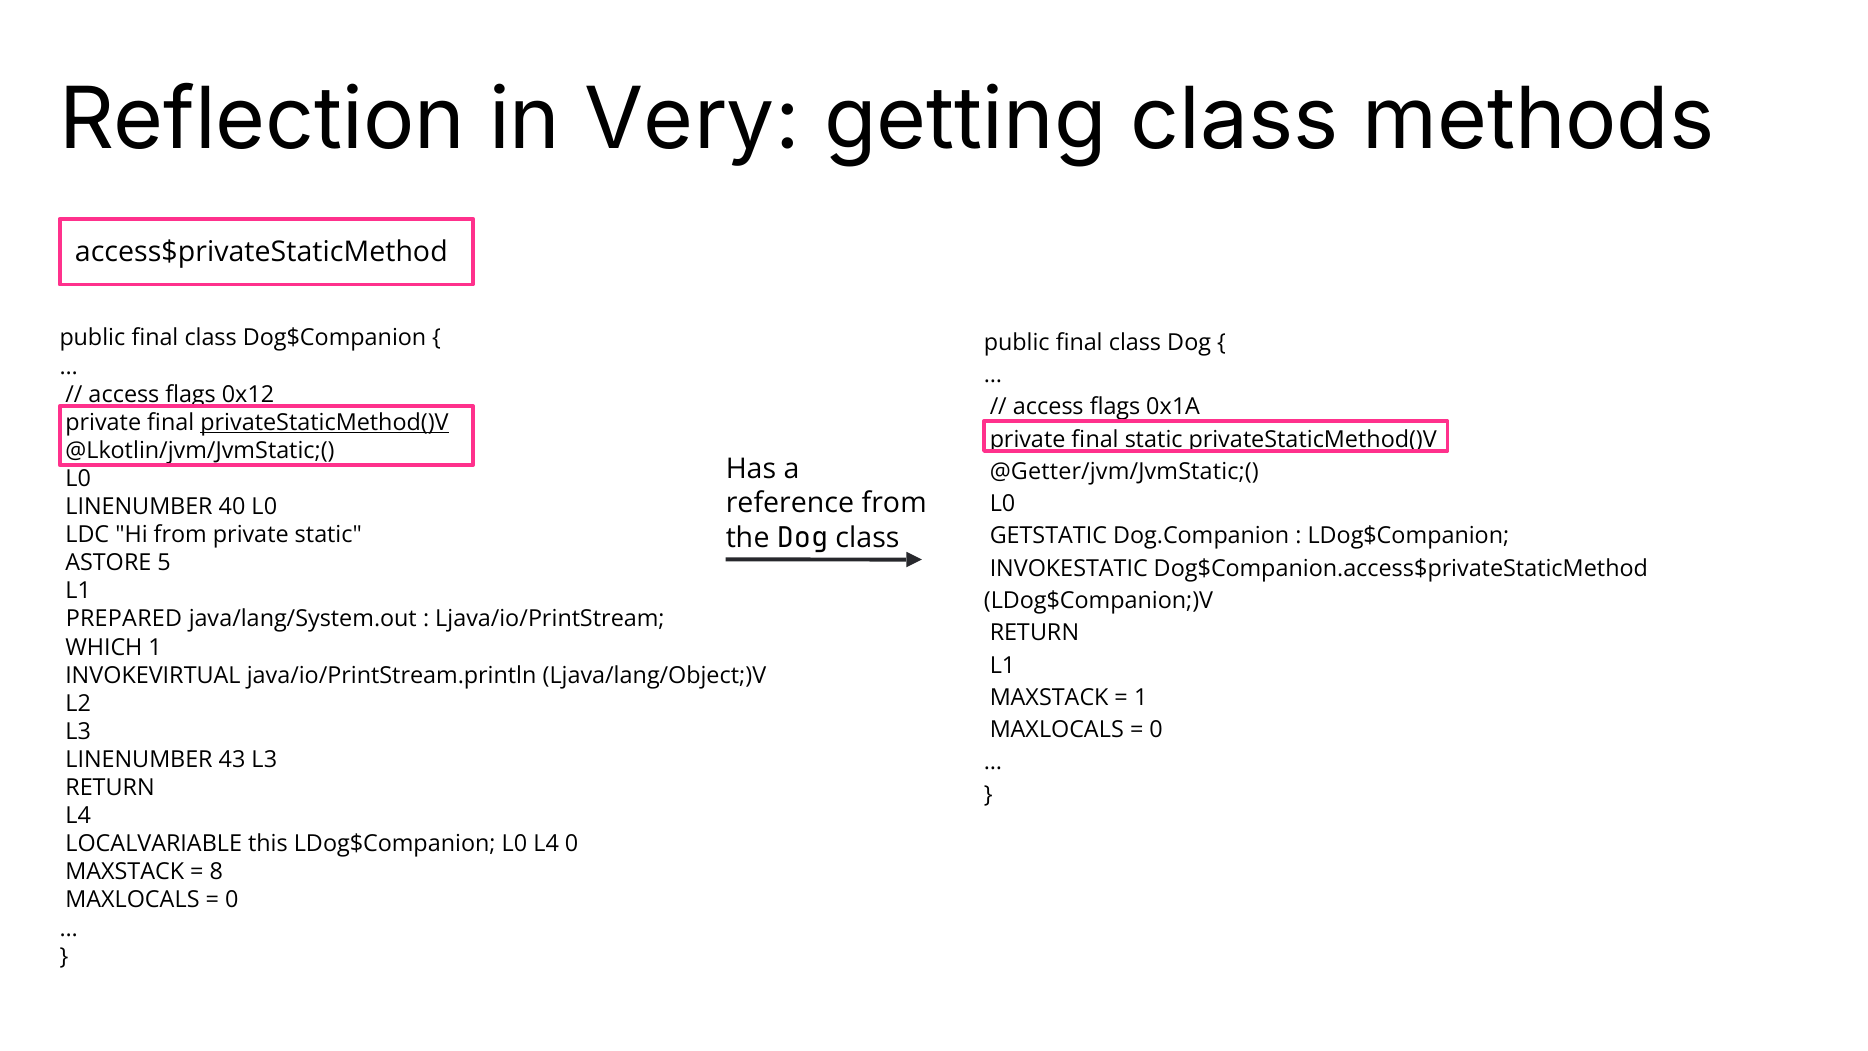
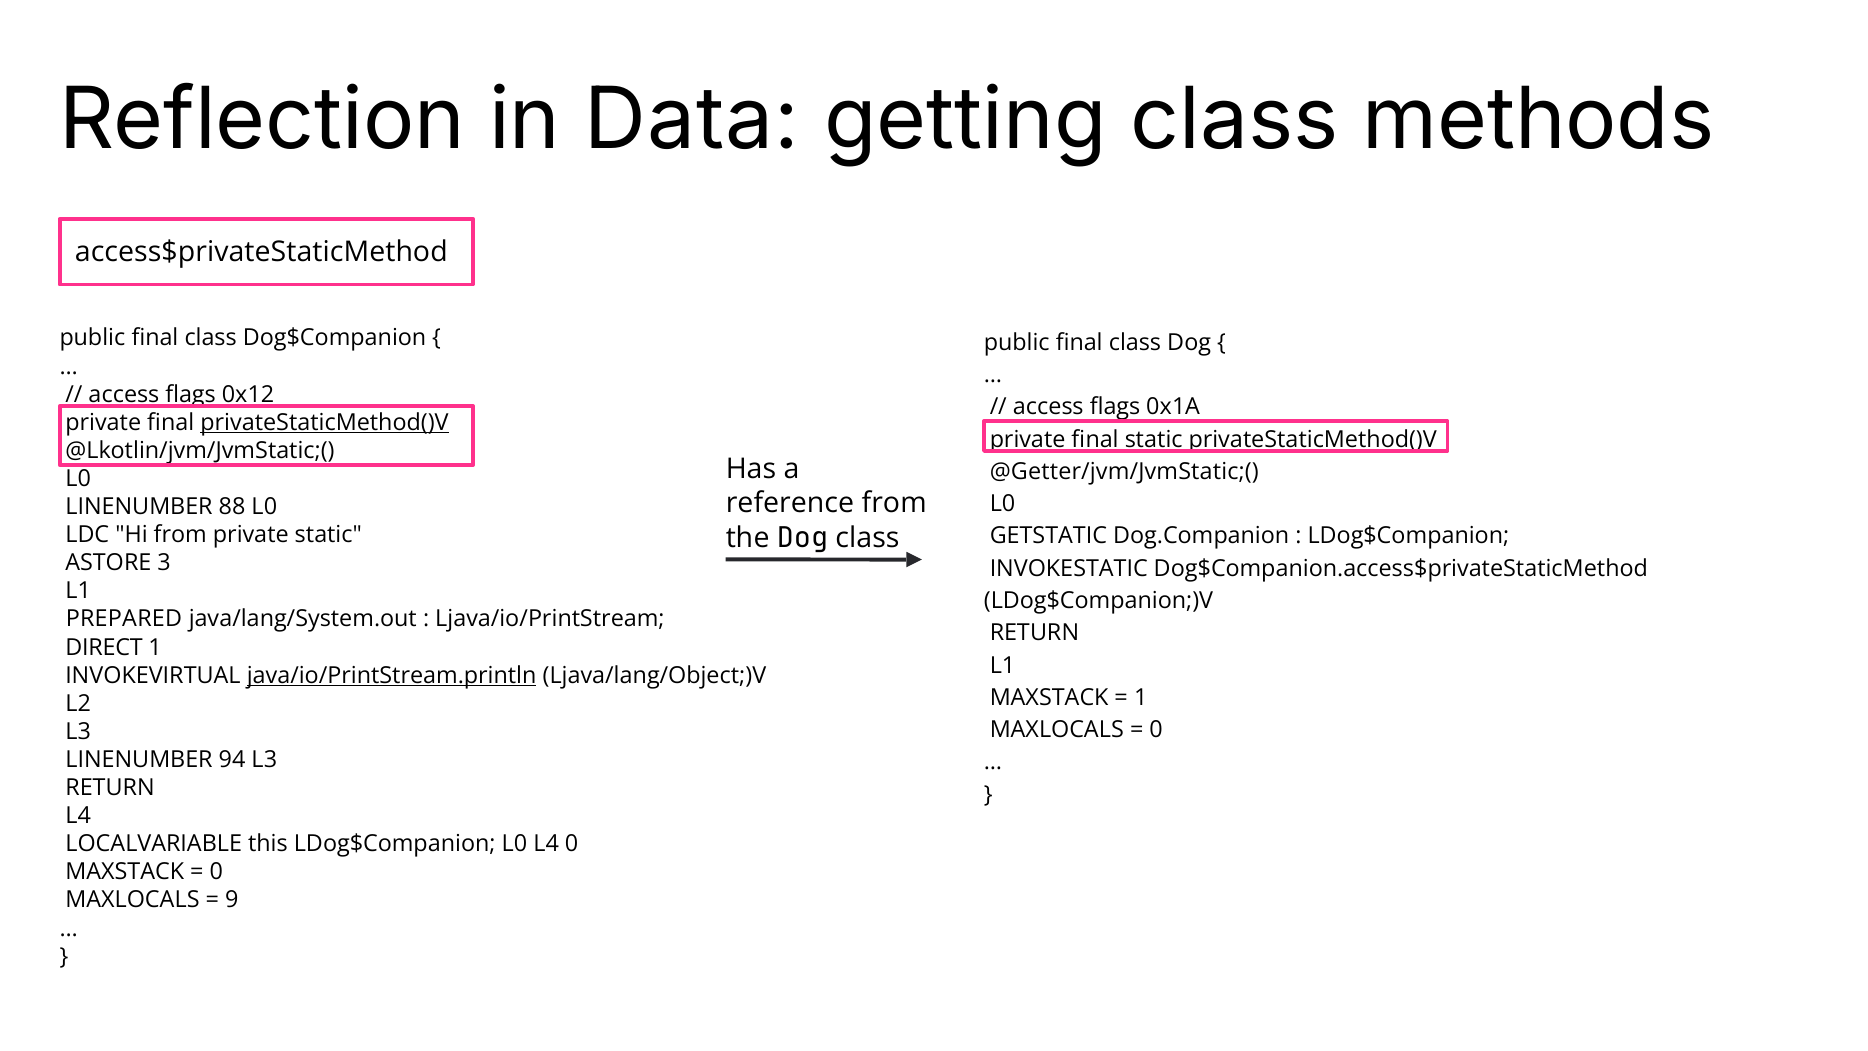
Very: Very -> Data
40: 40 -> 88
5: 5 -> 3
WHICH: WHICH -> DIRECT
java/io/PrintStream.println underline: none -> present
43: 43 -> 94
8 at (216, 872): 8 -> 0
0 at (232, 900): 0 -> 9
